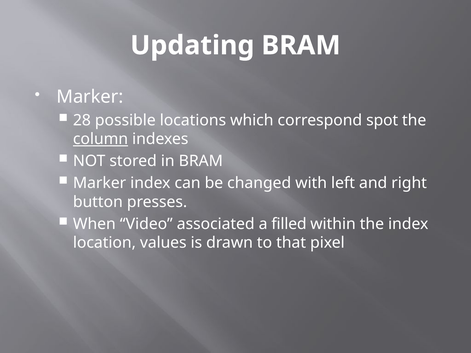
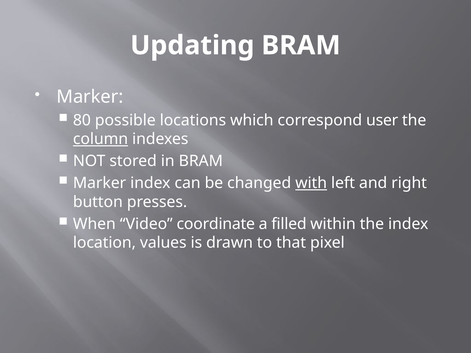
28: 28 -> 80
spot: spot -> user
with underline: none -> present
associated: associated -> coordinate
